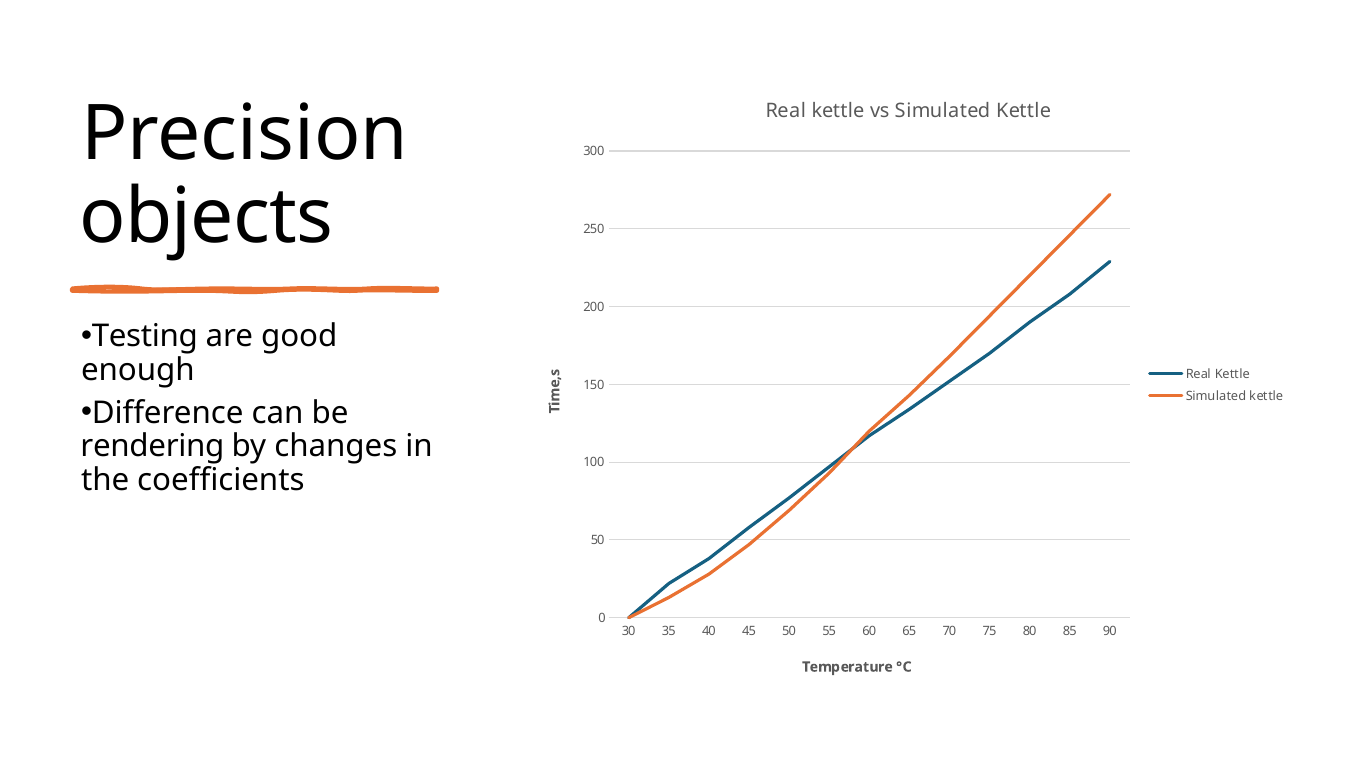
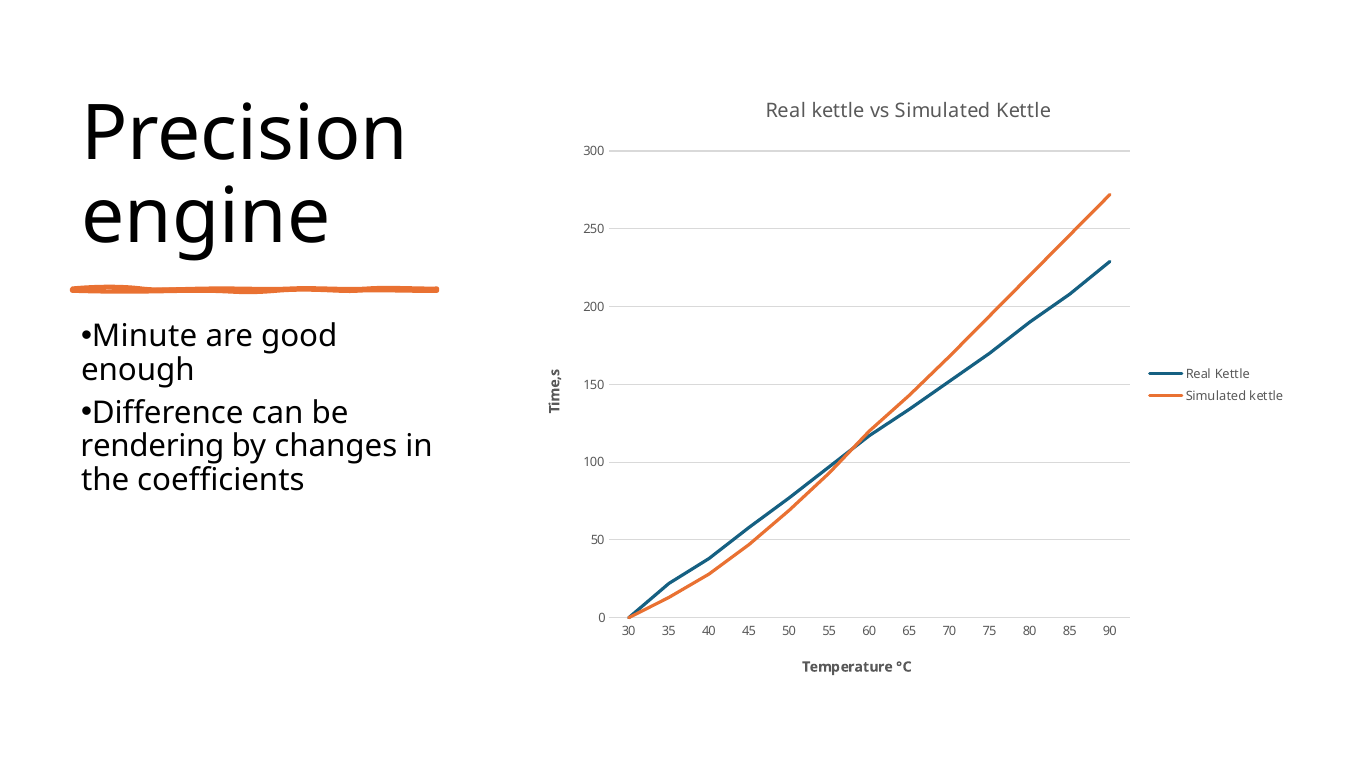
objects: objects -> engine
Testing: Testing -> Minute
